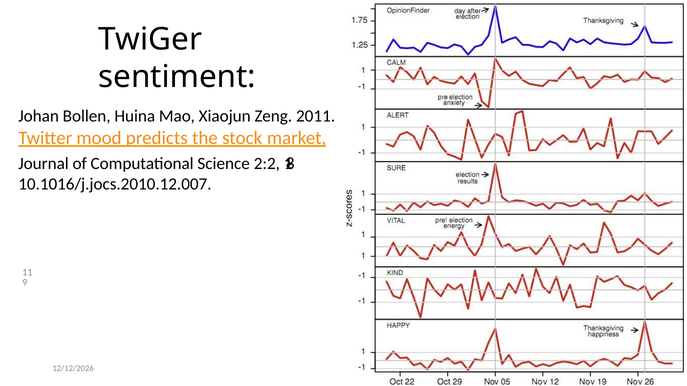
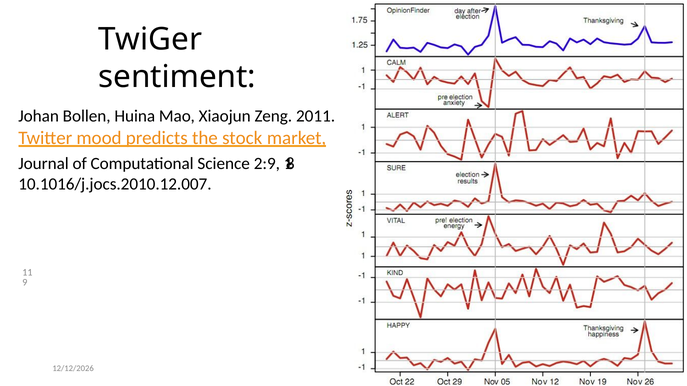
2:2: 2:2 -> 2:9
